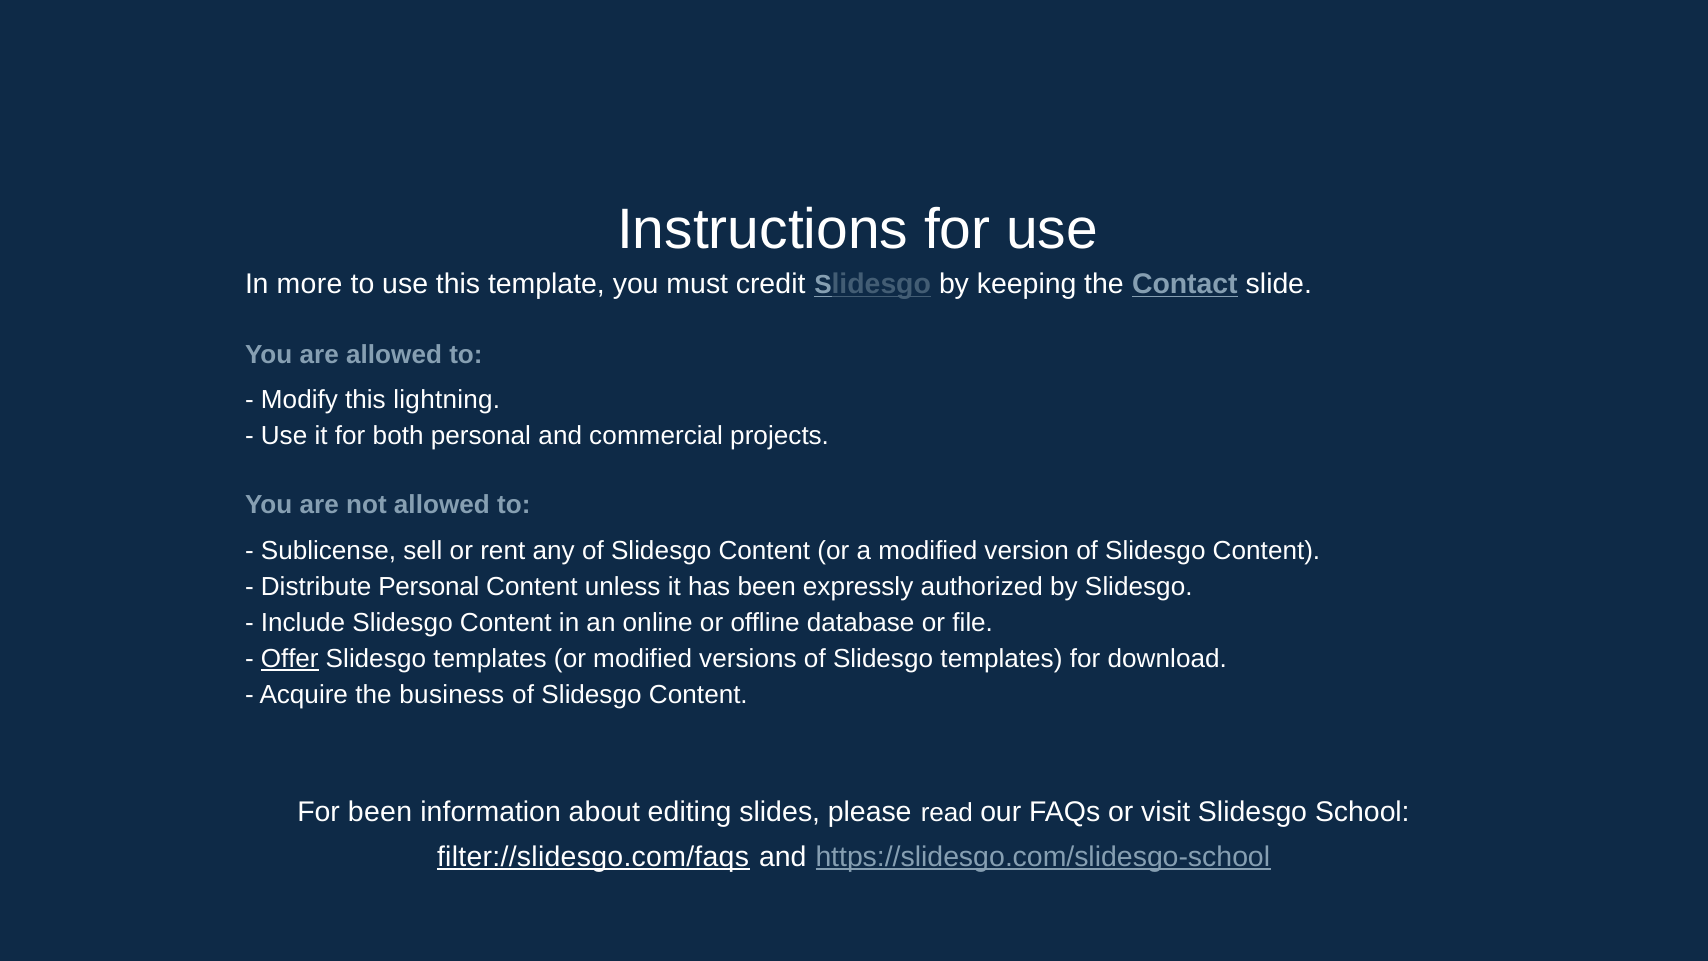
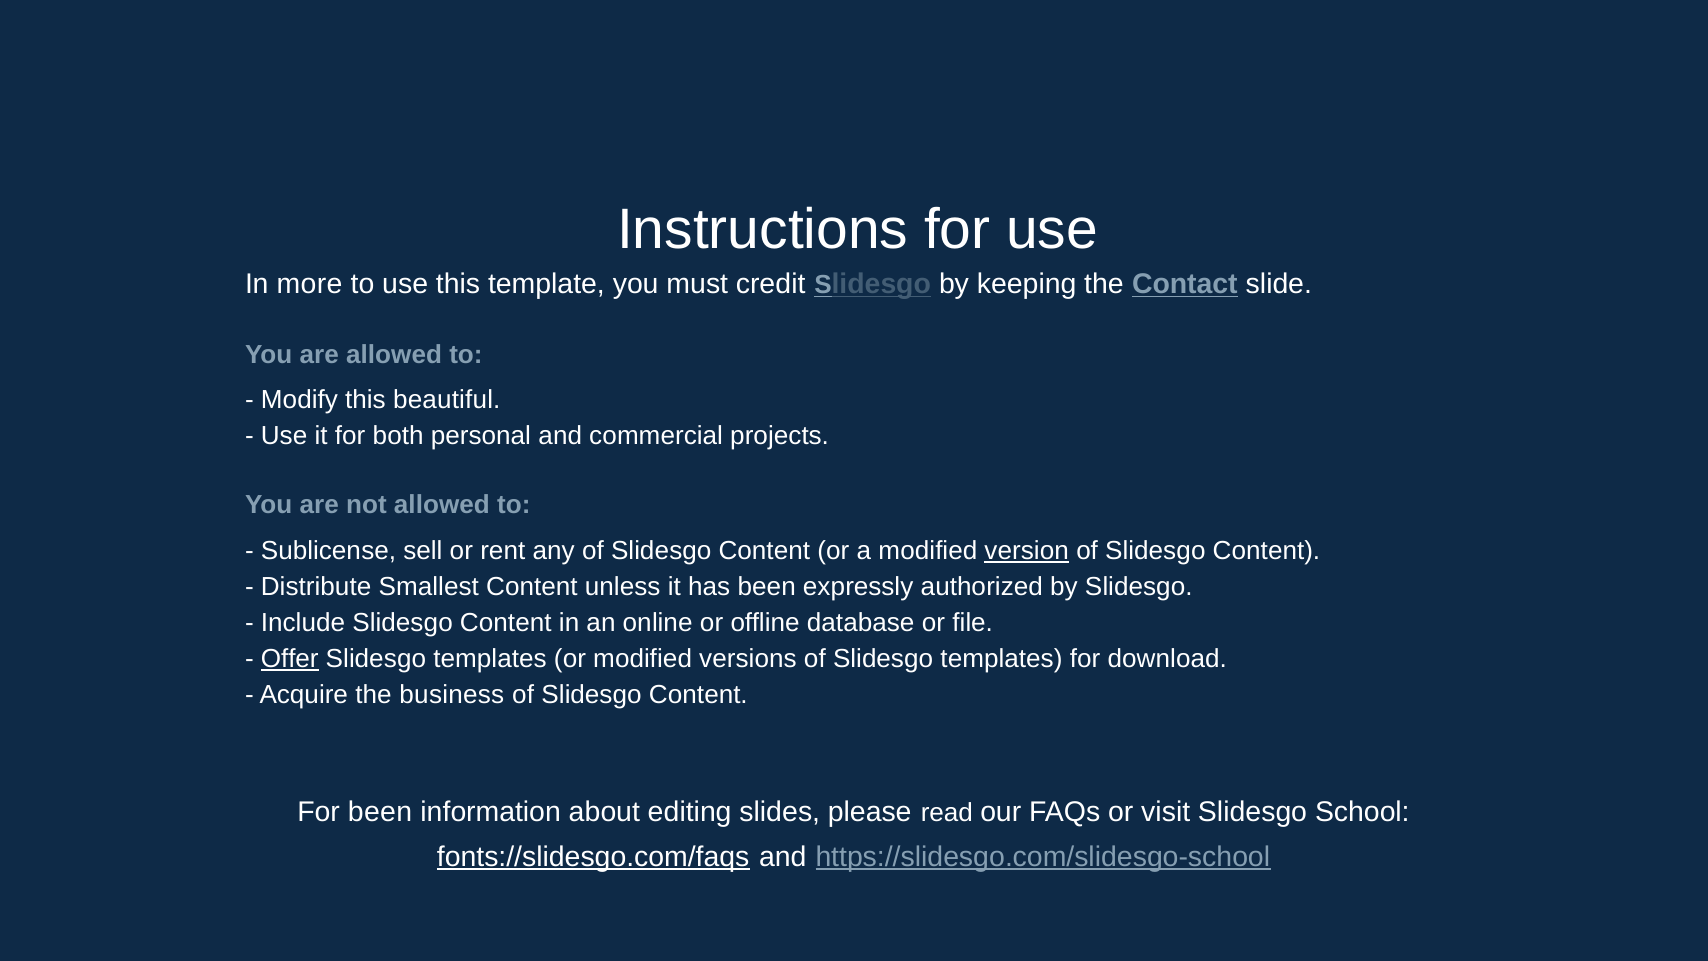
lightning: lightning -> beautiful
version underline: none -> present
Distribute Personal: Personal -> Smallest
filter://slidesgo.com/faqs: filter://slidesgo.com/faqs -> fonts://slidesgo.com/faqs
